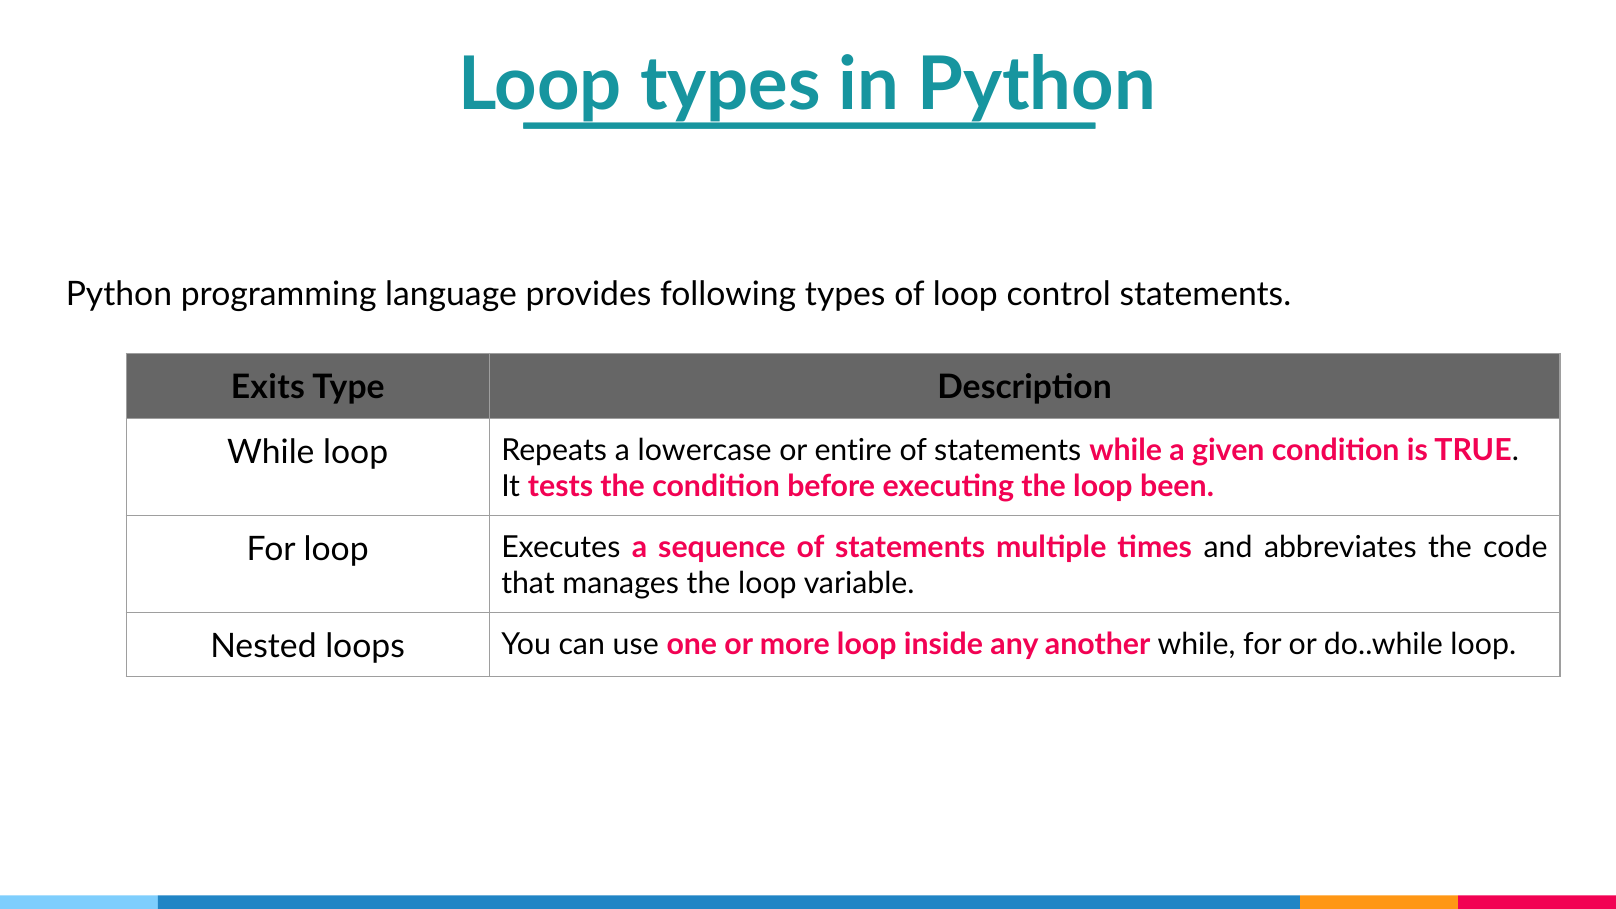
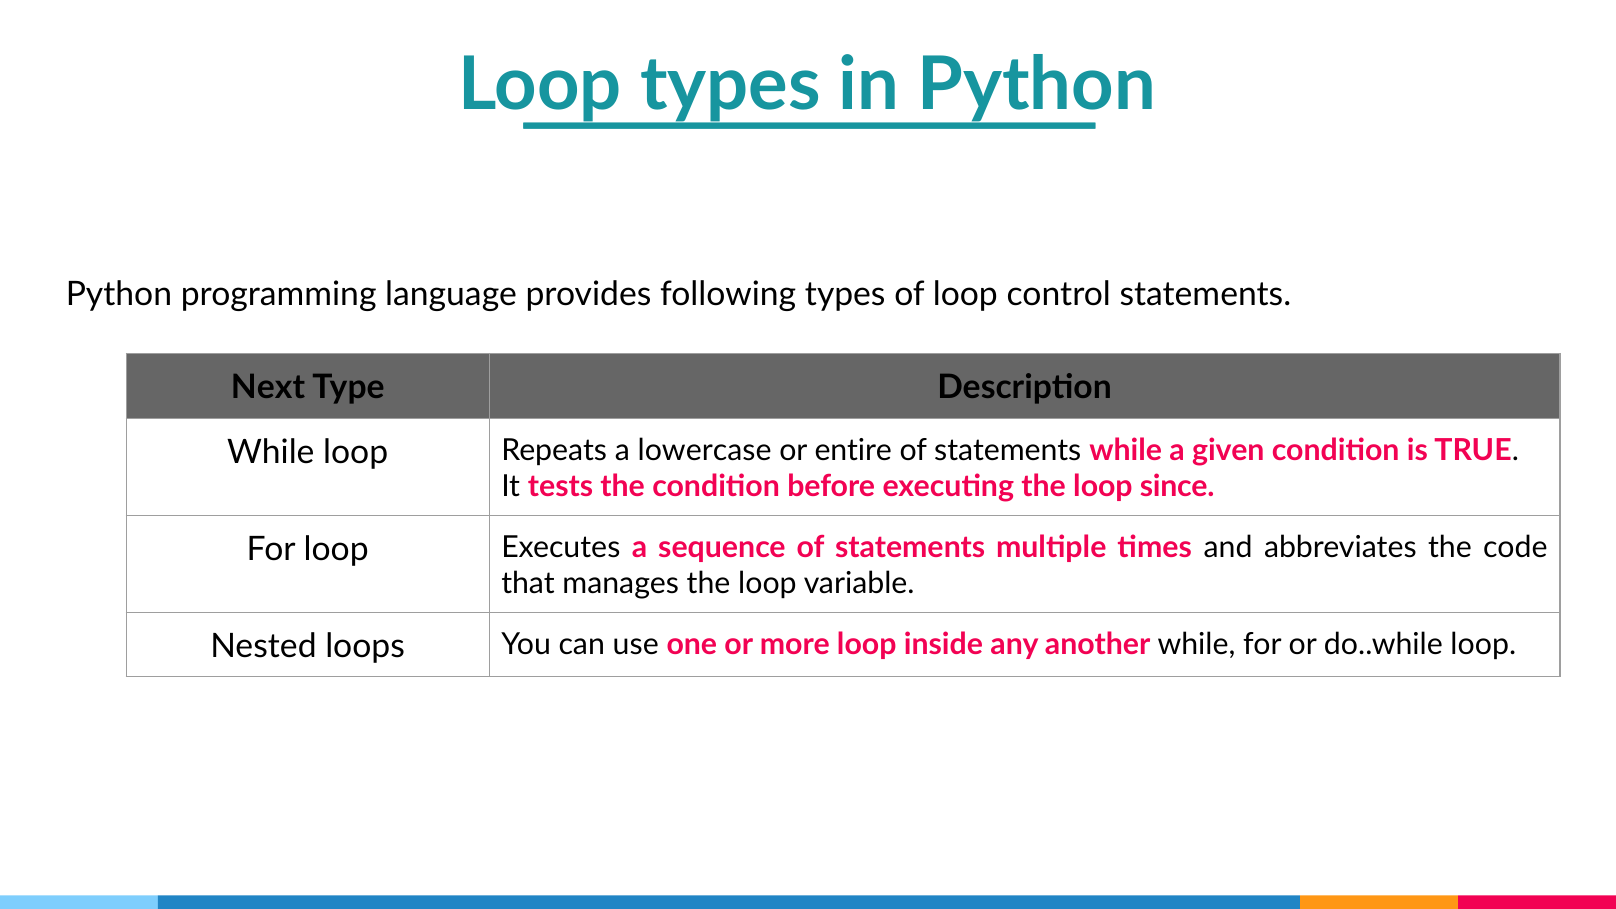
Exits: Exits -> Next
been: been -> since
